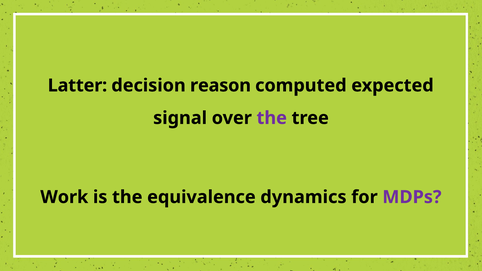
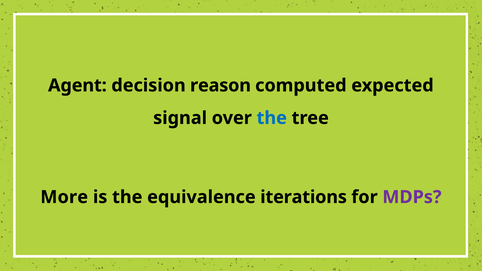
Latter: Latter -> Agent
the at (272, 118) colour: purple -> blue
Work: Work -> More
dynamics: dynamics -> iterations
